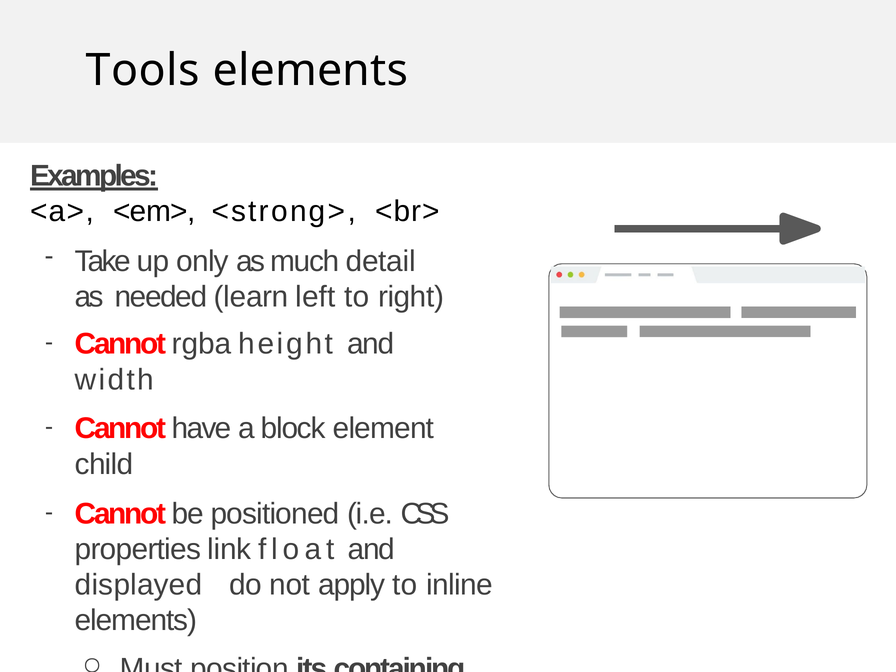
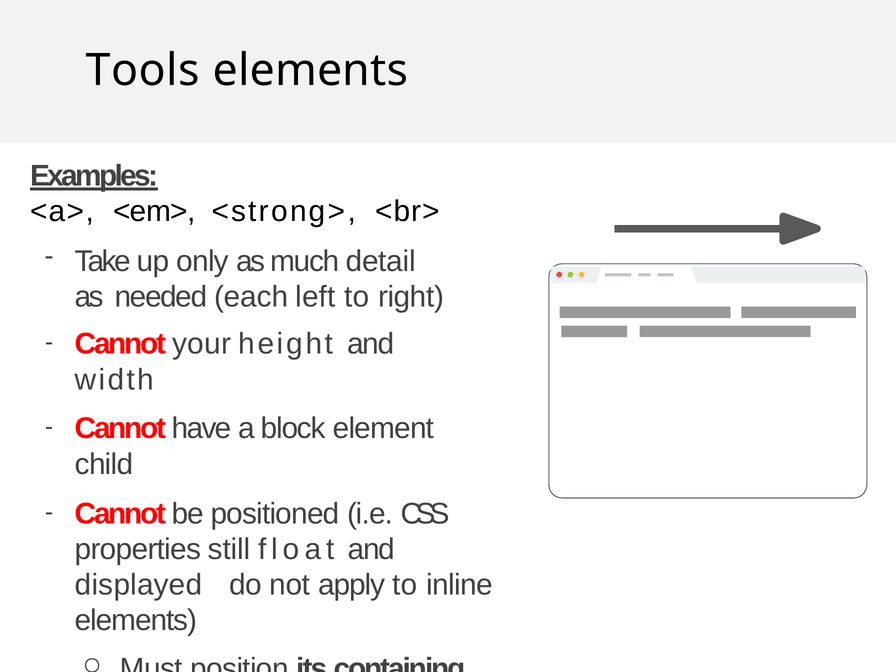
learn: learn -> each
rgba: rgba -> your
link: link -> still
